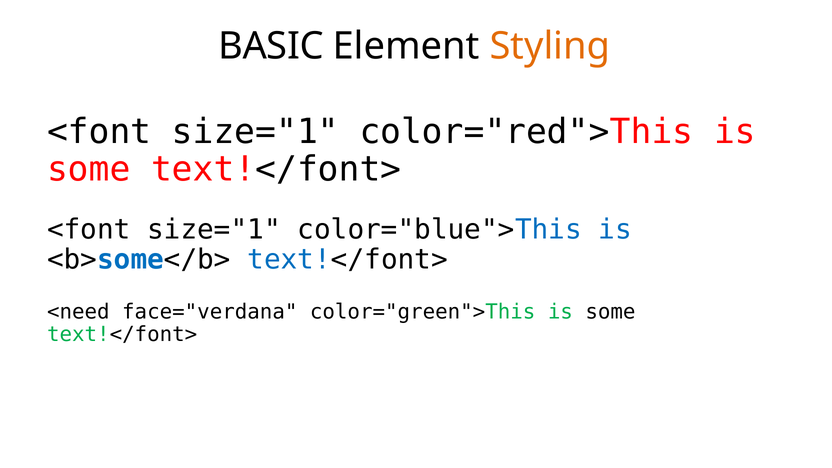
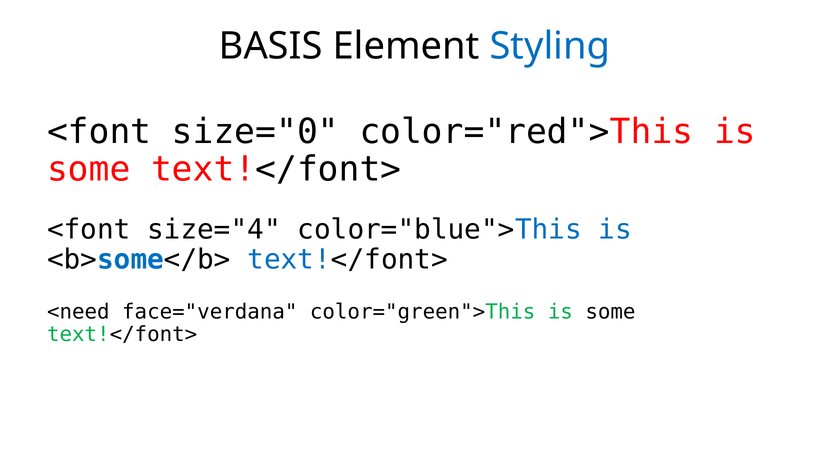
BASIC: BASIC -> BASIS
Styling colour: orange -> blue
size="1 at (255, 132): size="1 -> size="0
size="1 at (214, 229): size="1 -> size="4
